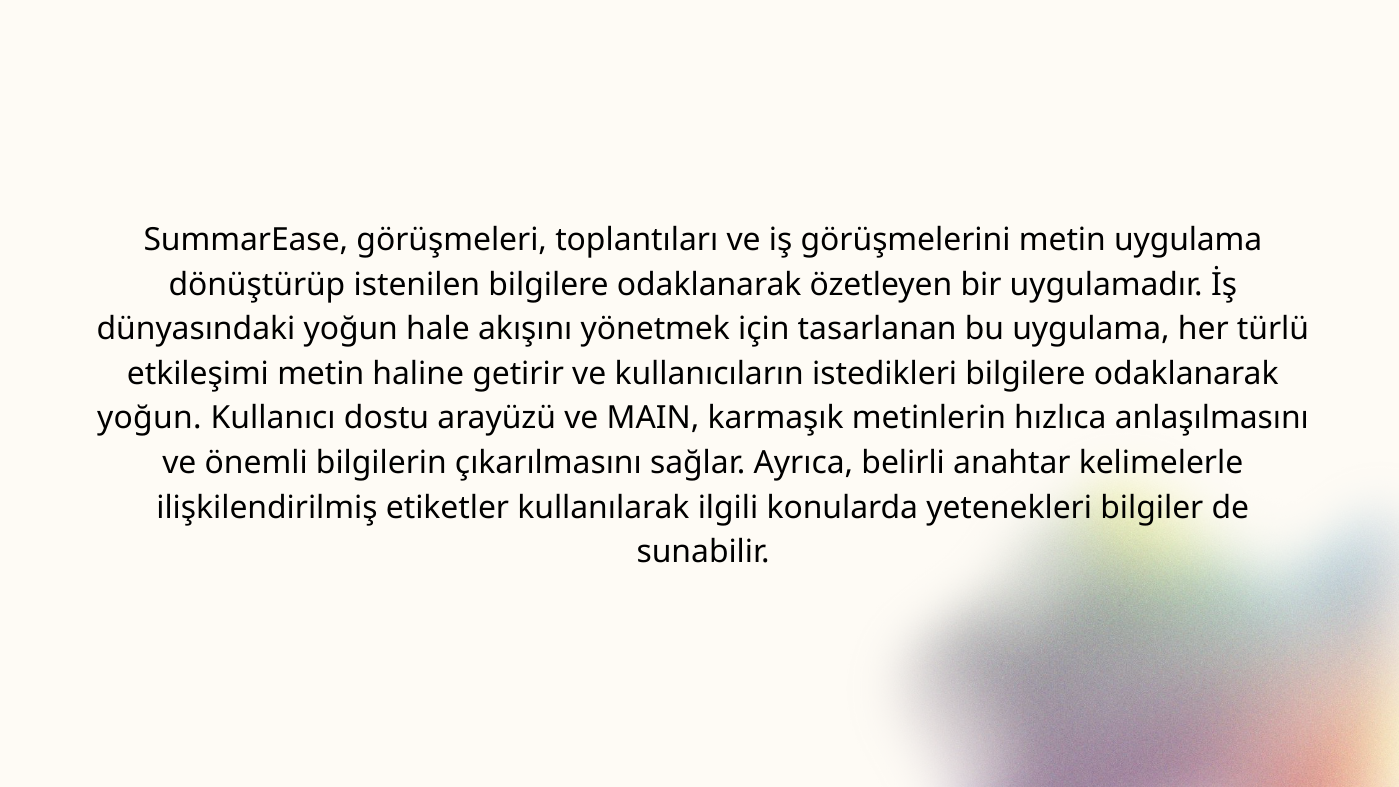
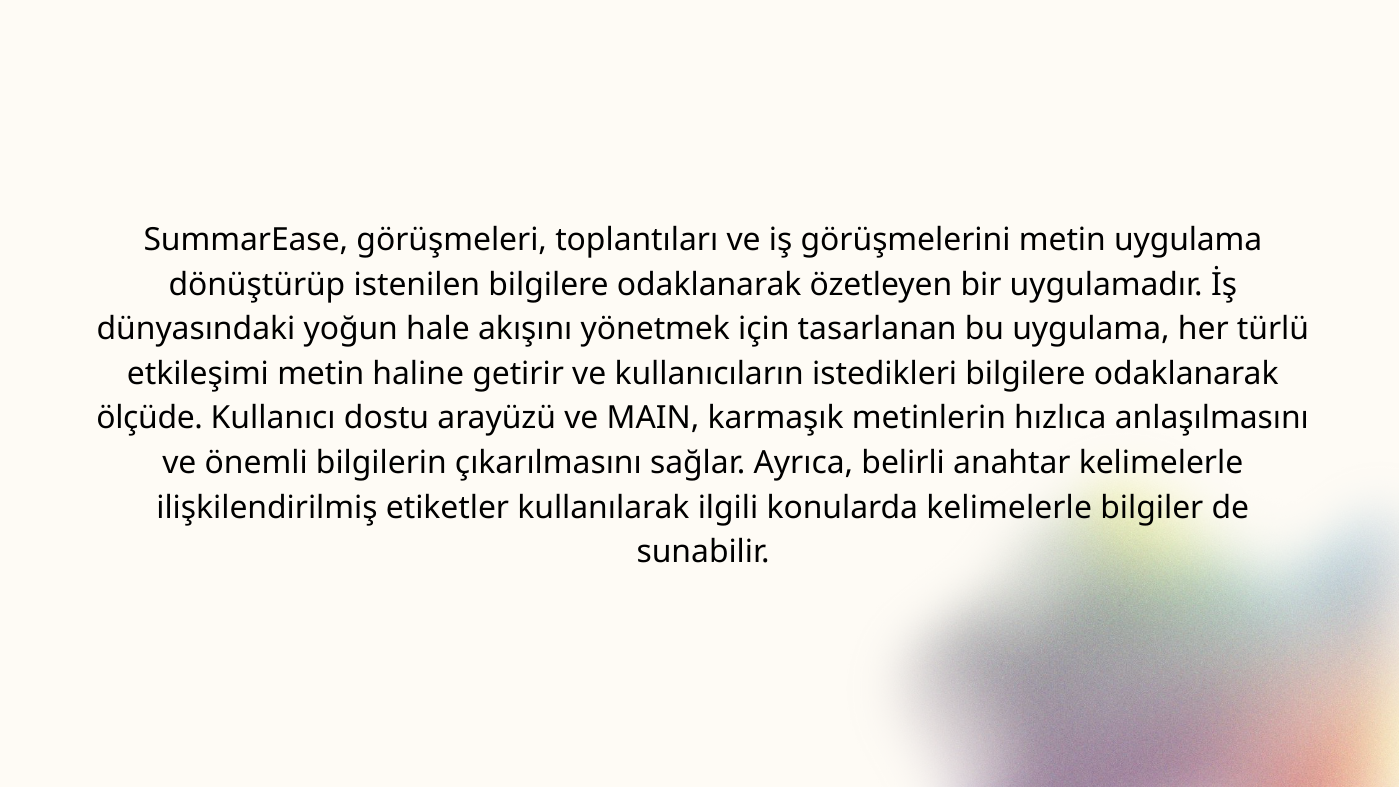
yoğun at (149, 418): yoğun -> ölçüde
konularda yetenekleri: yetenekleri -> kelimelerle
